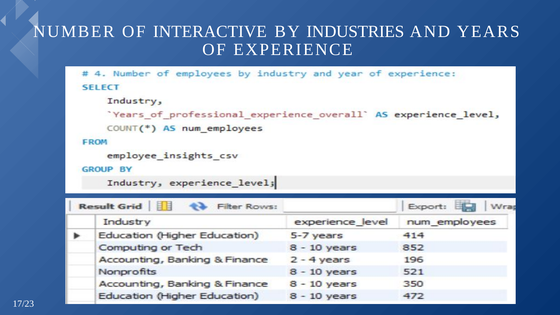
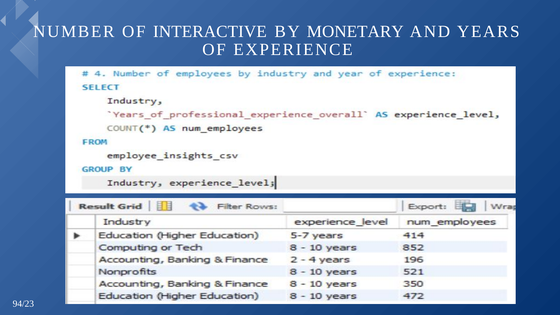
INDUSTRIES: INDUSTRIES -> MONETARY
17/23: 17/23 -> 94/23
